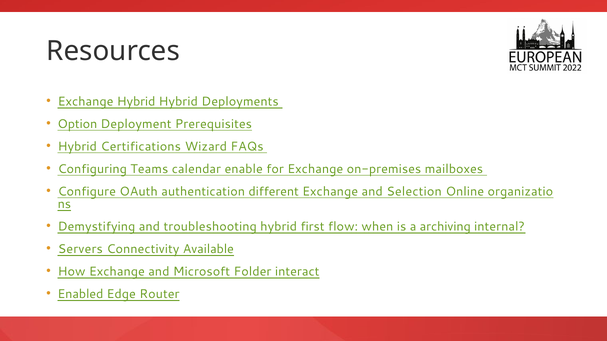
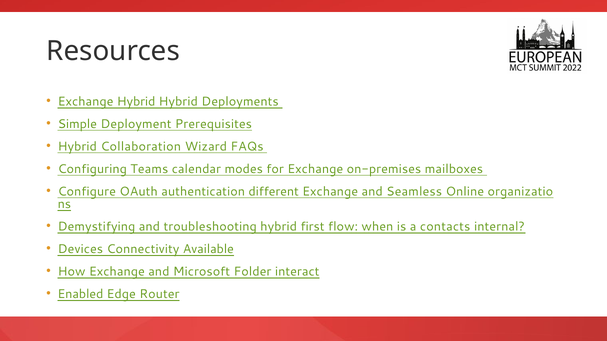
Option: Option -> Simple
Certifications: Certifications -> Collaboration
enable: enable -> modes
Selection: Selection -> Seamless
archiving: archiving -> contacts
Servers: Servers -> Devices
